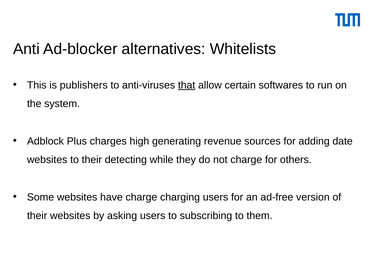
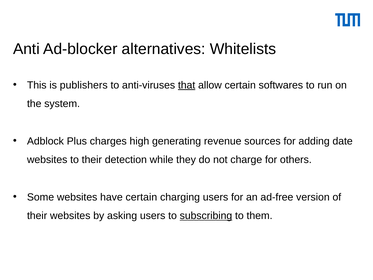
detecting: detecting -> detection
have charge: charge -> certain
subscribing underline: none -> present
